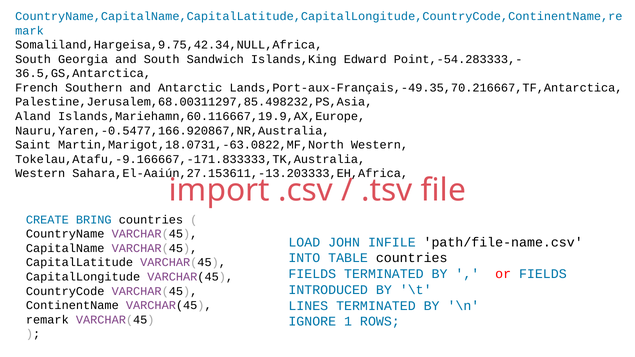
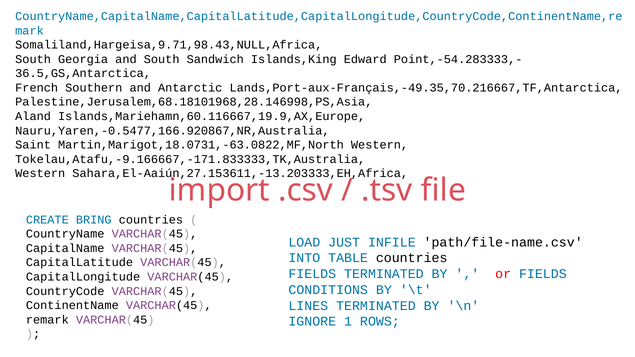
Somaliland,Hargeisa,9.75,42.34,NULL,Africa: Somaliland,Hargeisa,9.75,42.34,NULL,Africa -> Somaliland,Hargeisa,9.71,98.43,NULL,Africa
Palestine,Jerusalem,68.00311297,85.498232,PS,Asia: Palestine,Jerusalem,68.00311297,85.498232,PS,Asia -> Palestine,Jerusalem,68.18101968,28.146998,PS,Asia
JOHN: JOHN -> JUST
INTRODUCED: INTRODUCED -> CONDITIONS
